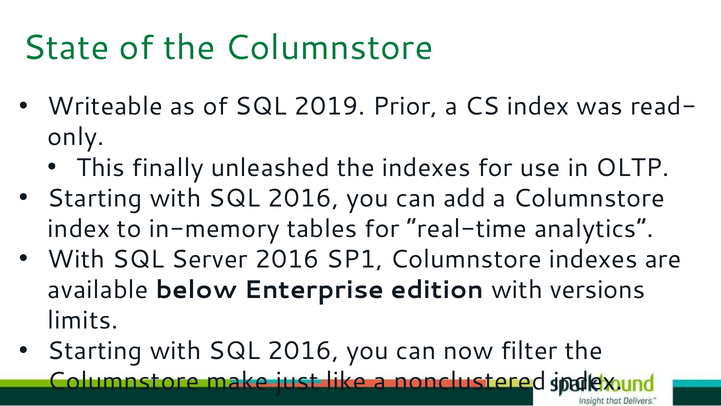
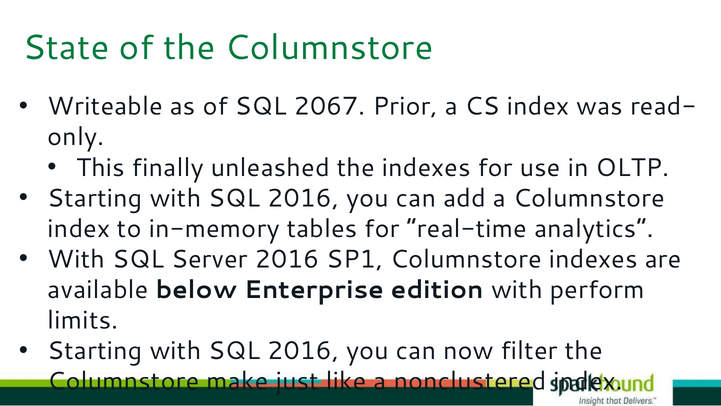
2019: 2019 -> 2067
versions: versions -> perform
